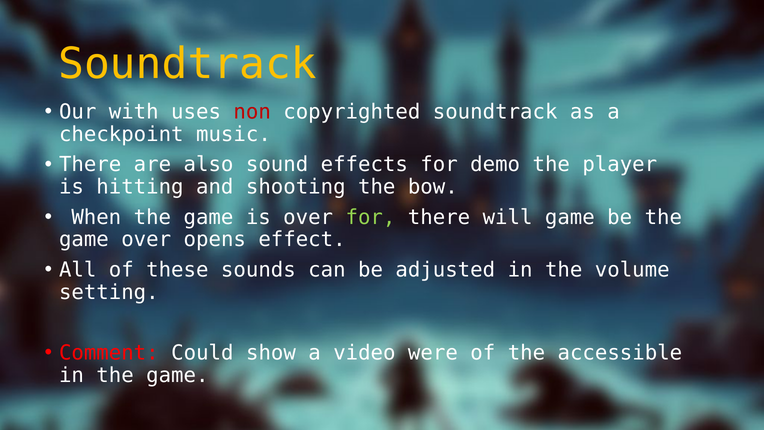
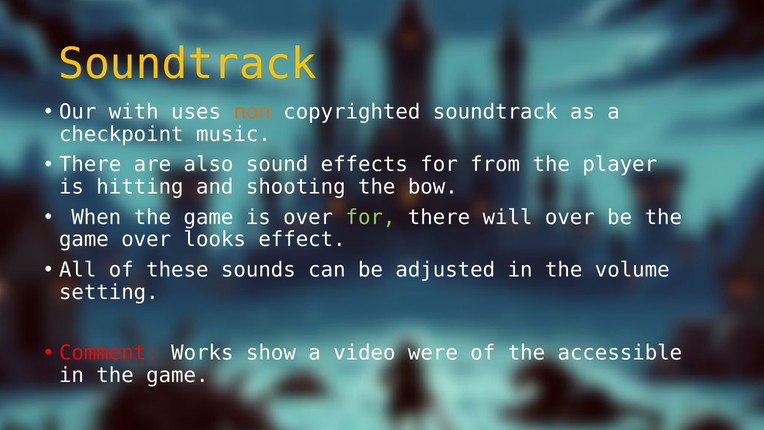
non colour: red -> orange
demo: demo -> from
will game: game -> over
opens: opens -> looks
Could: Could -> Works
